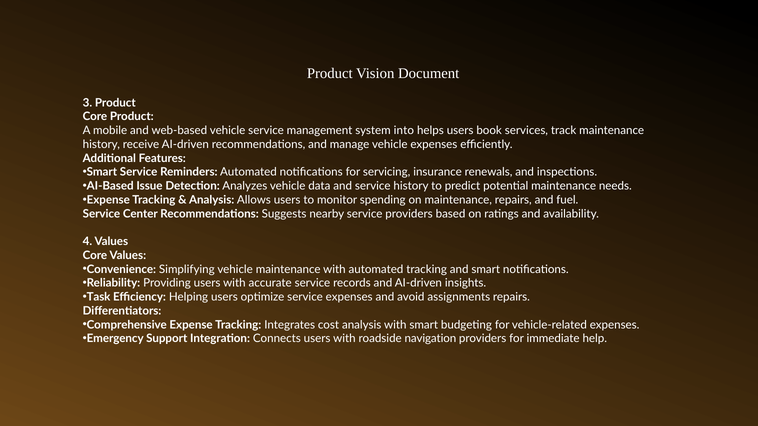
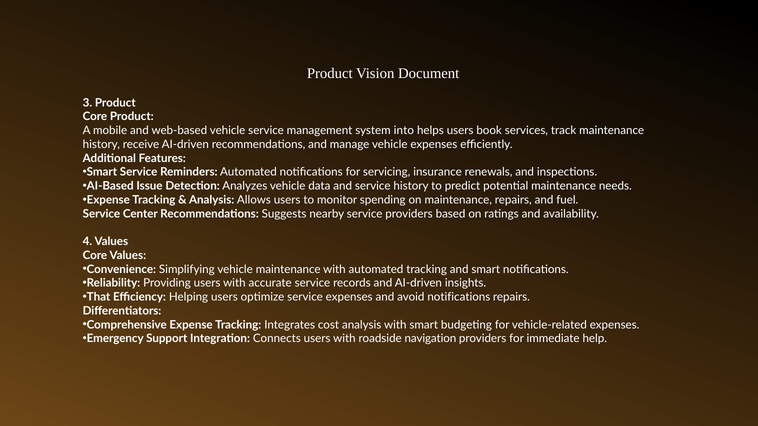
Task: Task -> That
avoid assignments: assignments -> notifications
